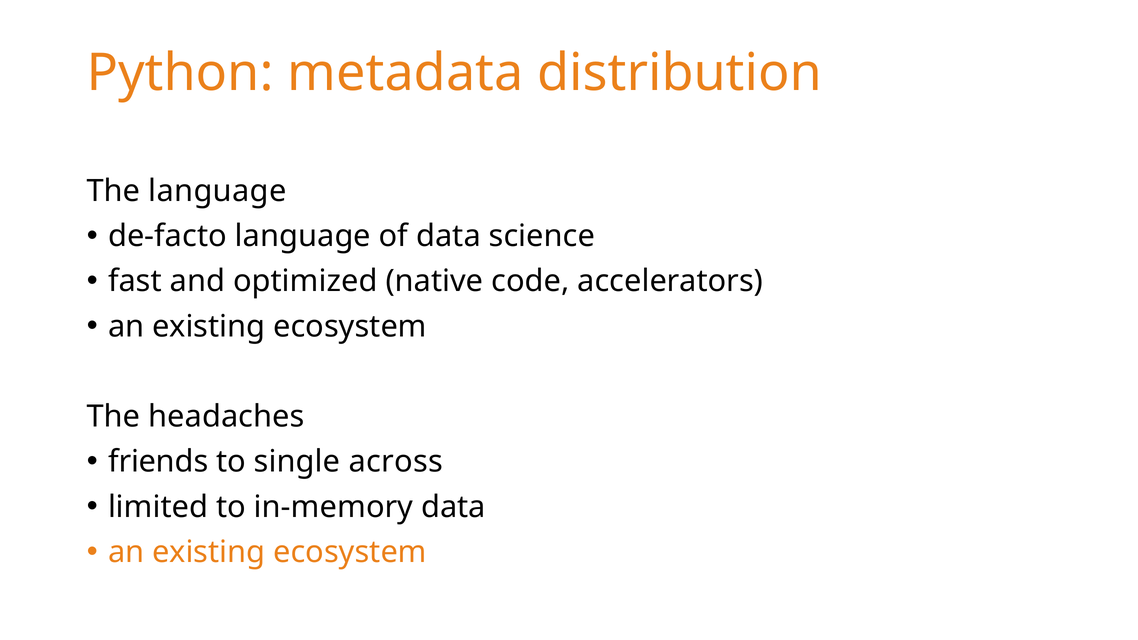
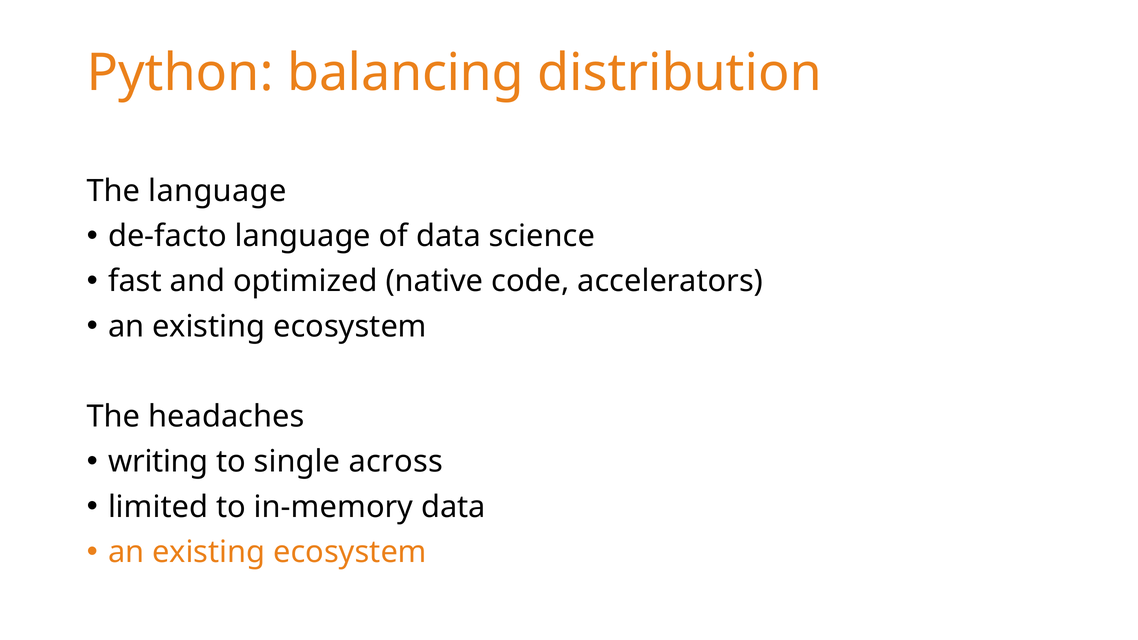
metadata: metadata -> balancing
friends: friends -> writing
